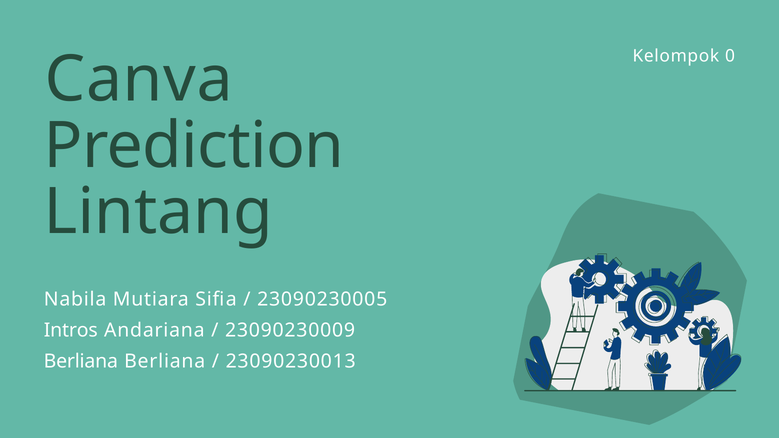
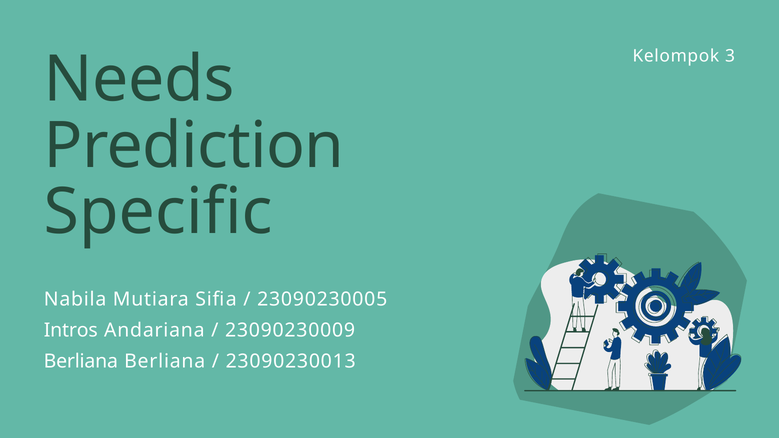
0: 0 -> 3
Canva: Canva -> Needs
Lintang: Lintang -> Specific
